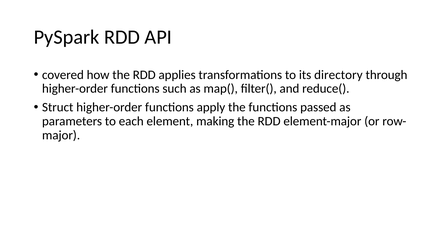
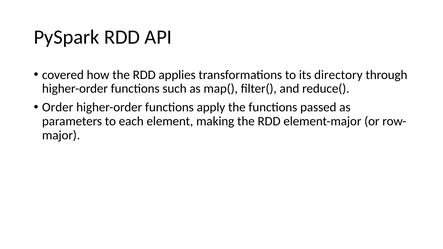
Struct: Struct -> Order
